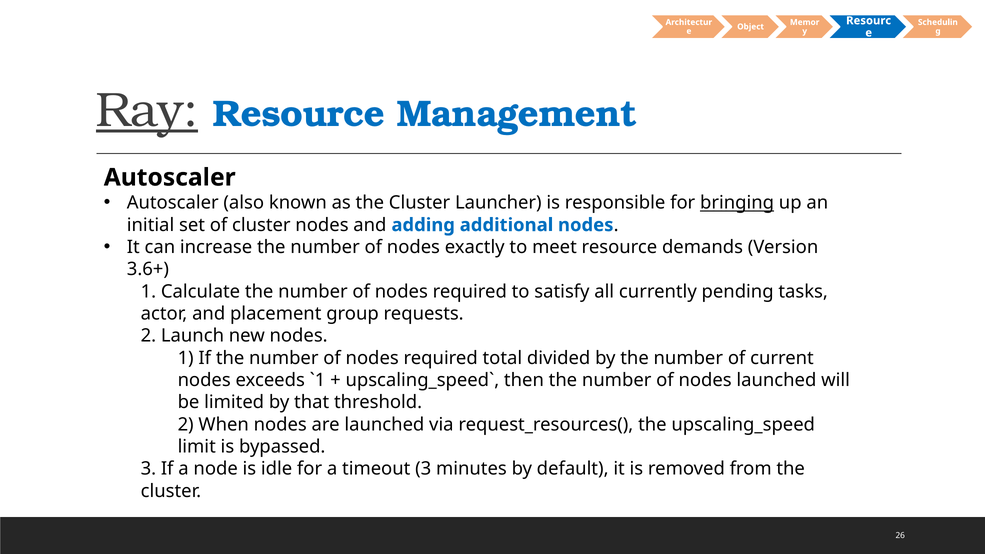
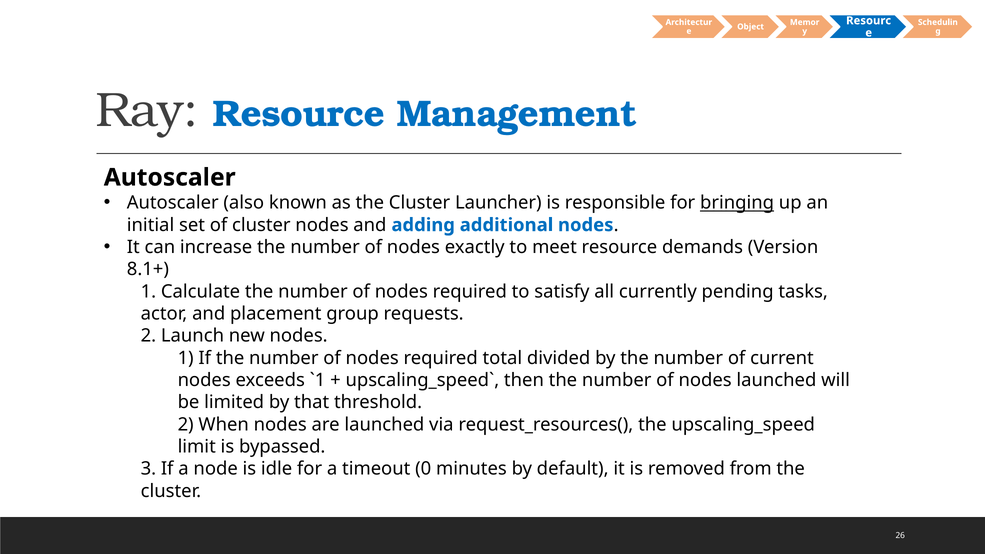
Ray underline: present -> none
3.6+: 3.6+ -> 8.1+
timeout 3: 3 -> 0
